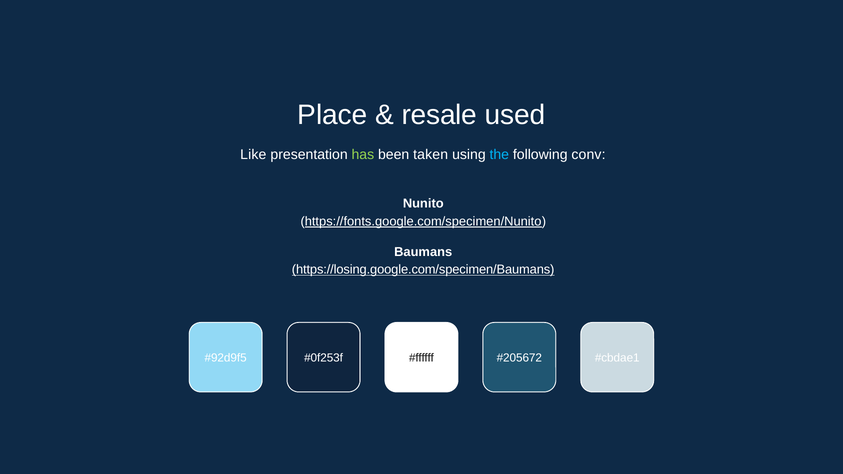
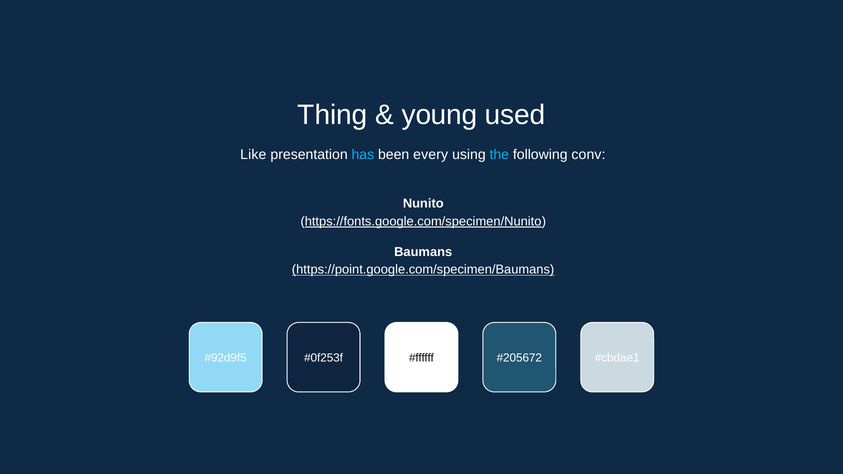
Place: Place -> Thing
resale: resale -> young
has colour: light green -> light blue
taken: taken -> every
https://losing.google.com/specimen/Baumans: https://losing.google.com/specimen/Baumans -> https://point.google.com/specimen/Baumans
